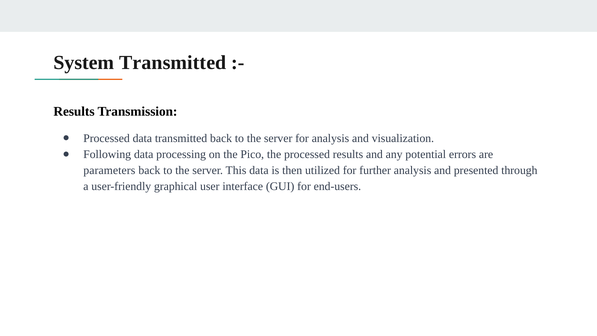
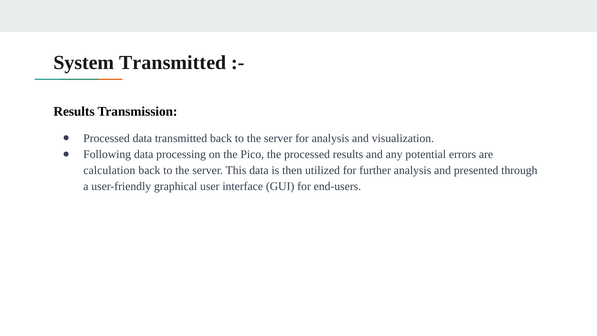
parameters: parameters -> calculation
